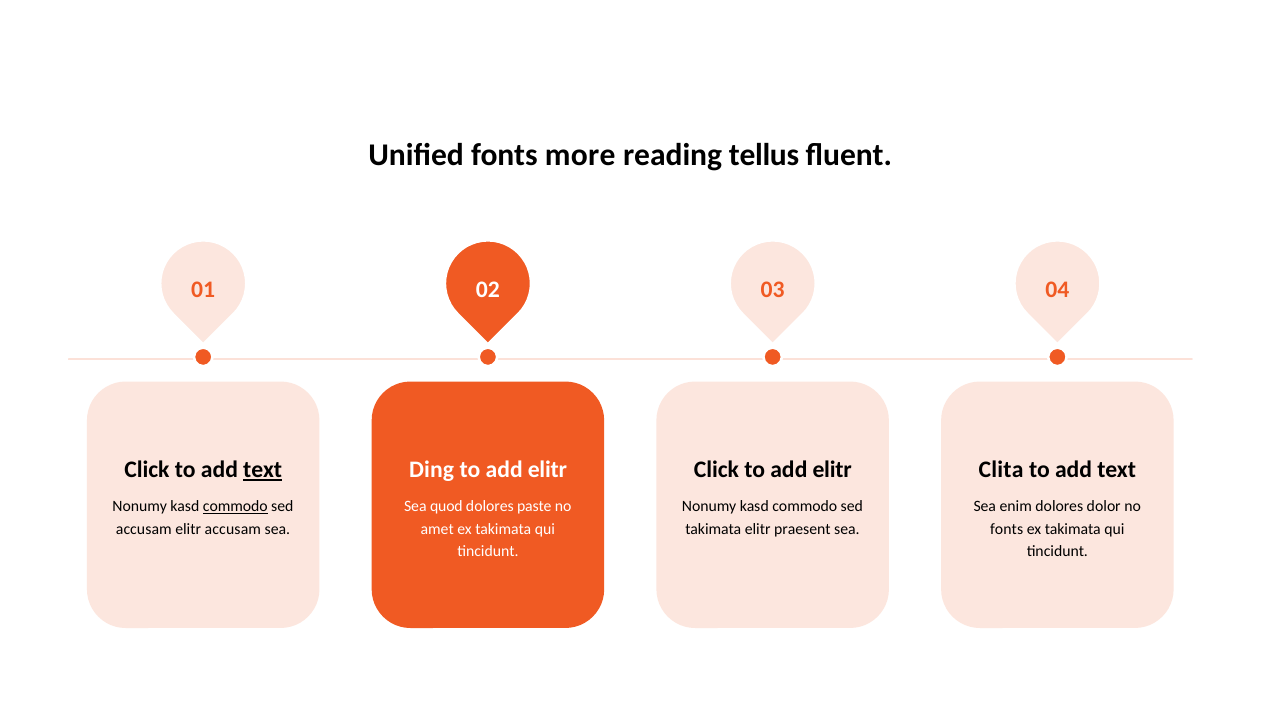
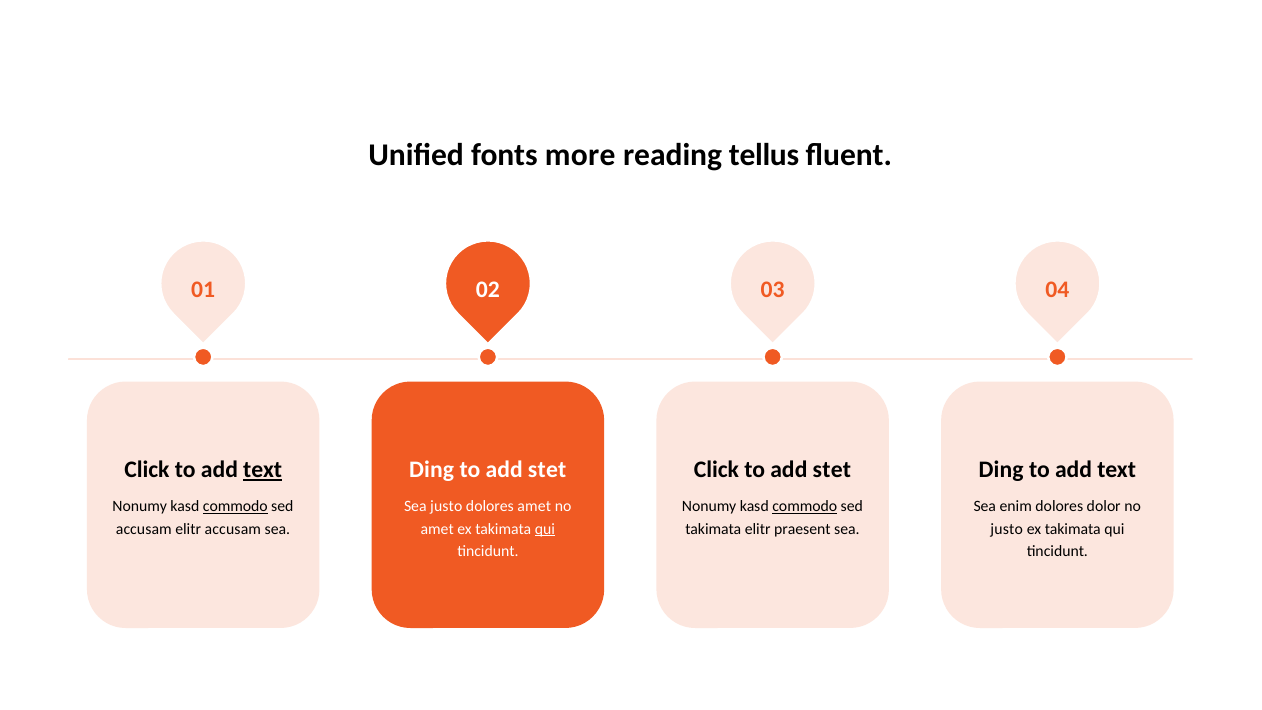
elitr at (547, 470): elitr -> stet
Click to add elitr: elitr -> stet
Clita at (1001, 470): Clita -> Ding
Sea quod: quod -> justo
dolores paste: paste -> amet
commodo at (805, 506) underline: none -> present
qui at (545, 529) underline: none -> present
fonts at (1007, 529): fonts -> justo
